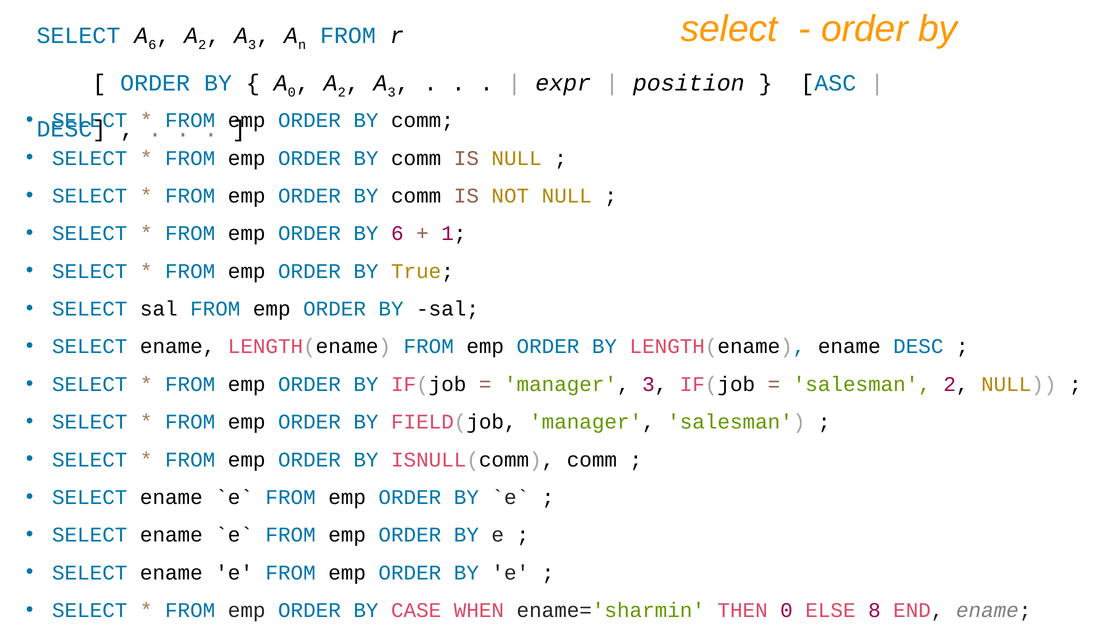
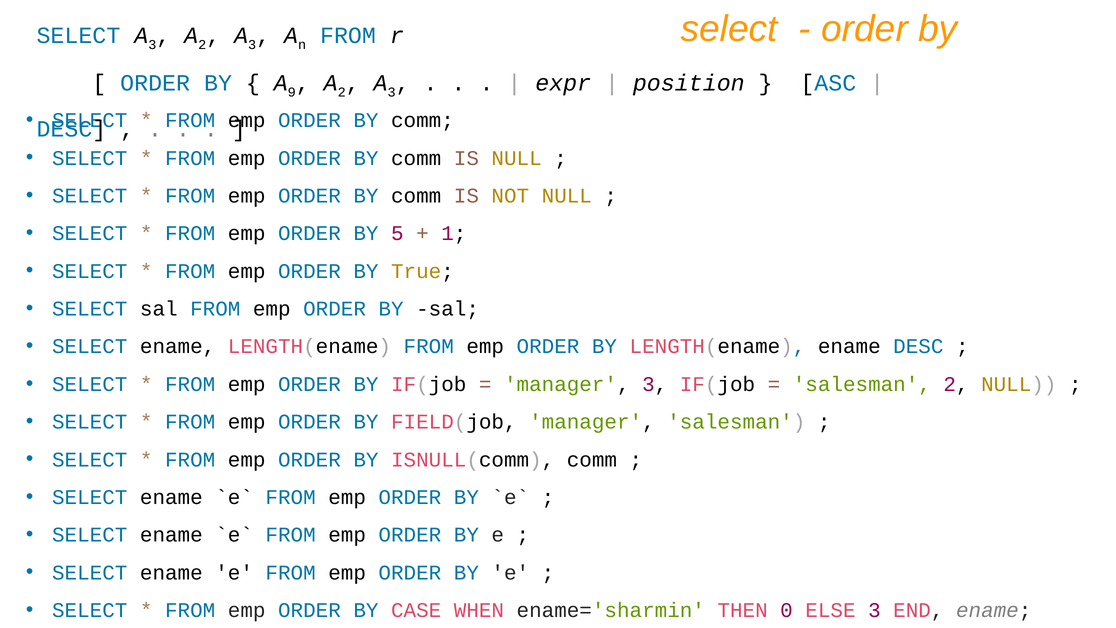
6 at (152, 45): 6 -> 3
0 at (292, 92): 0 -> 9
BY 6: 6 -> 5
ELSE 8: 8 -> 3
